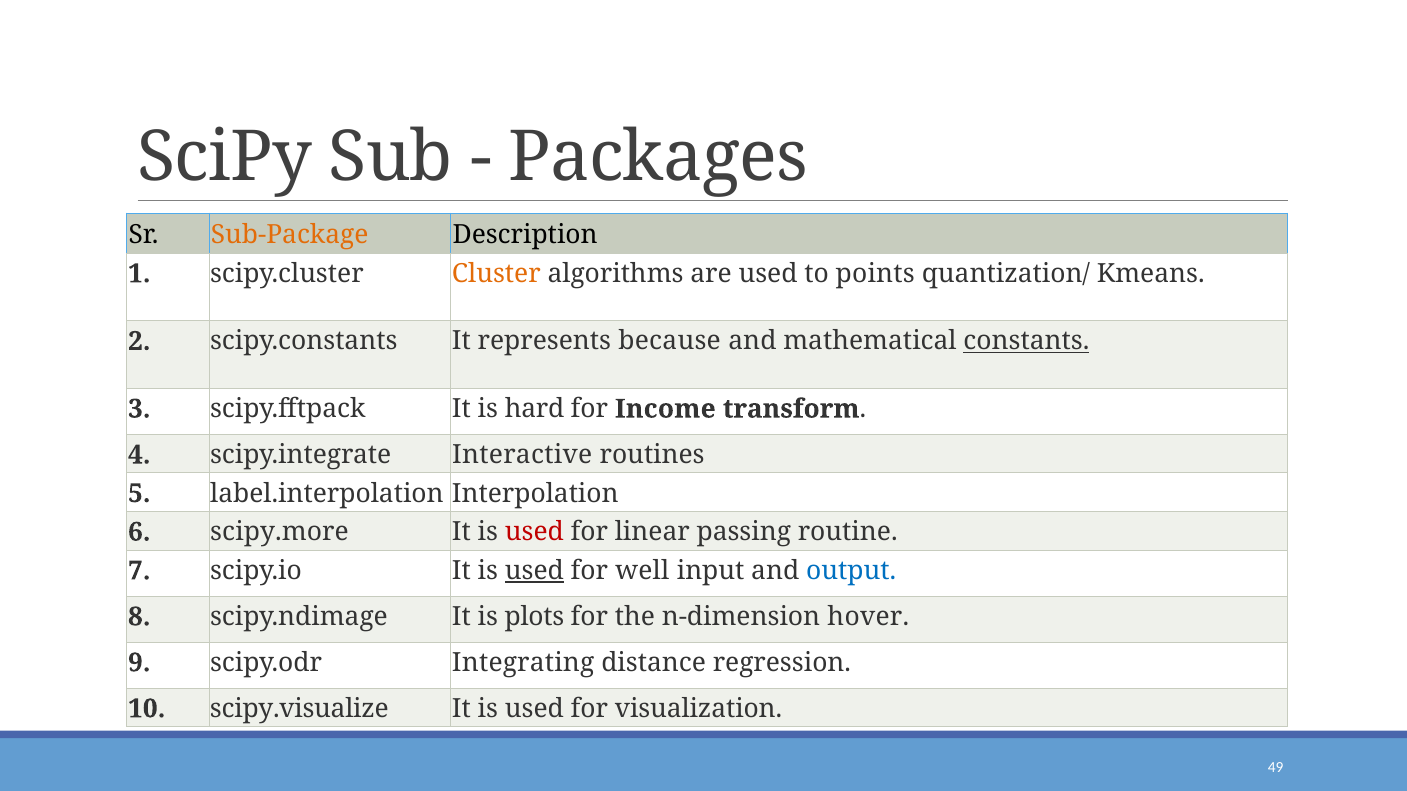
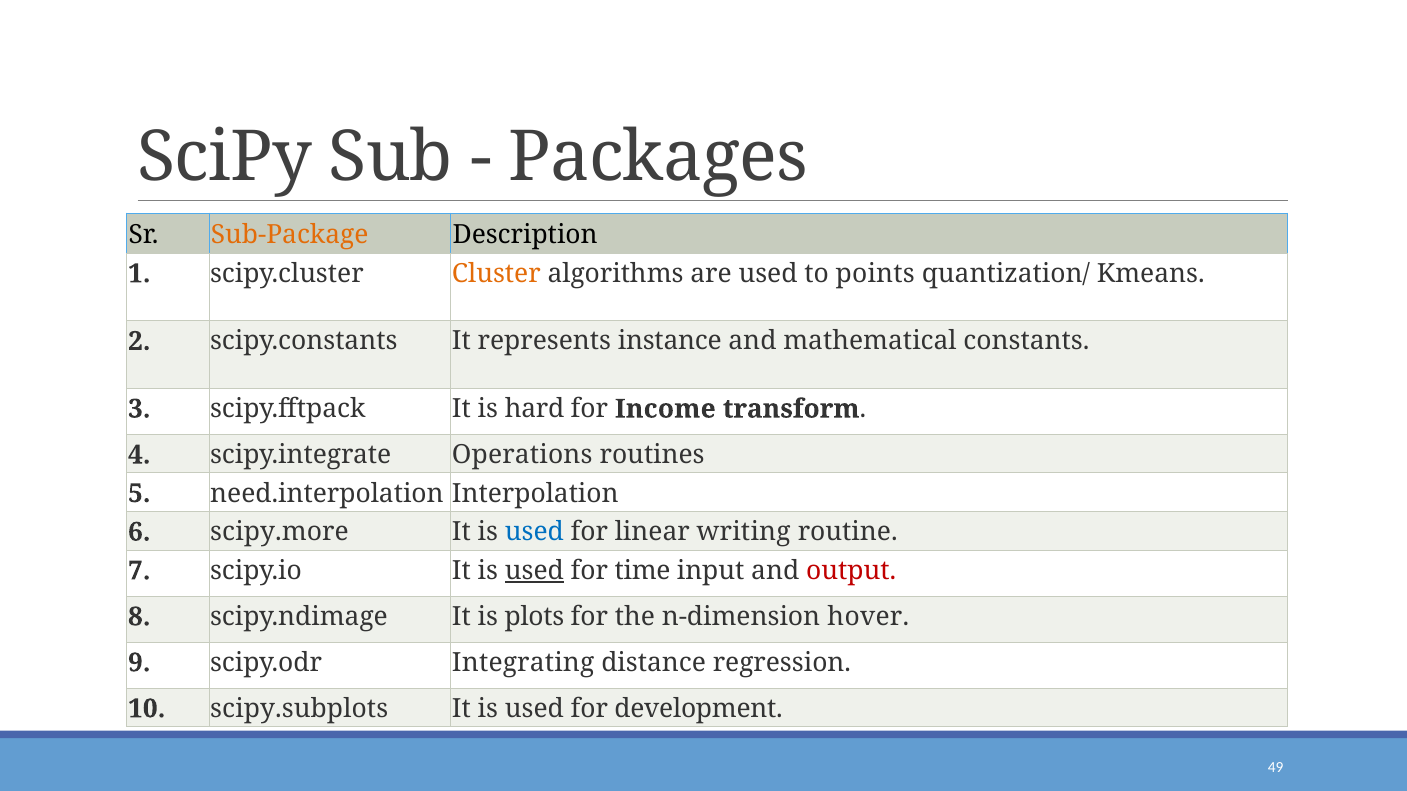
because: because -> instance
constants underline: present -> none
Interactive: Interactive -> Operations
label.interpolation: label.interpolation -> need.interpolation
used at (534, 532) colour: red -> blue
passing: passing -> writing
well: well -> time
output colour: blue -> red
scipy.visualize: scipy.visualize -> scipy.subplots
visualization: visualization -> development
